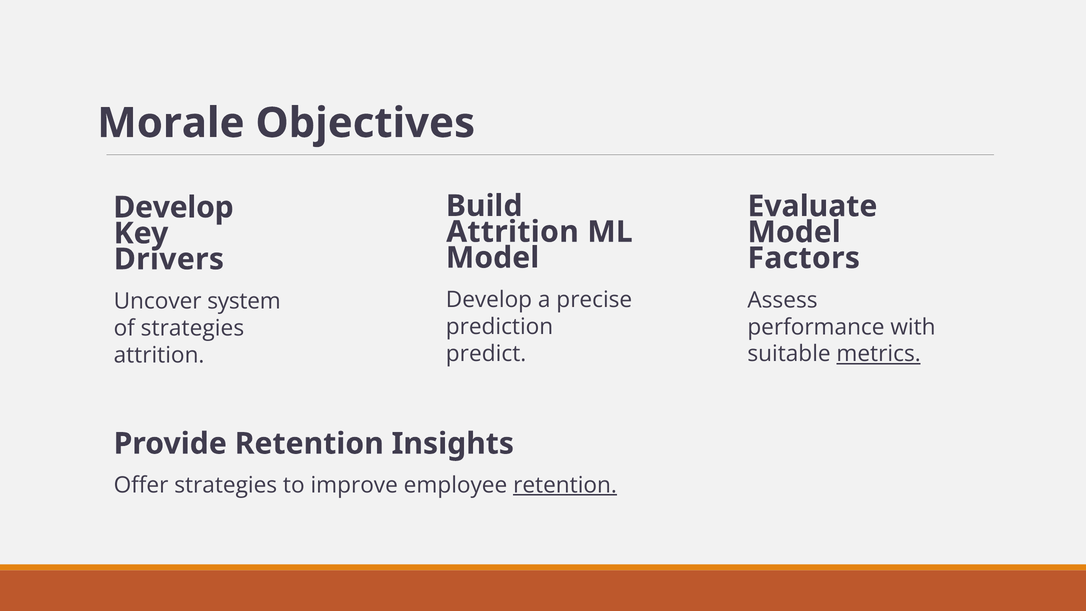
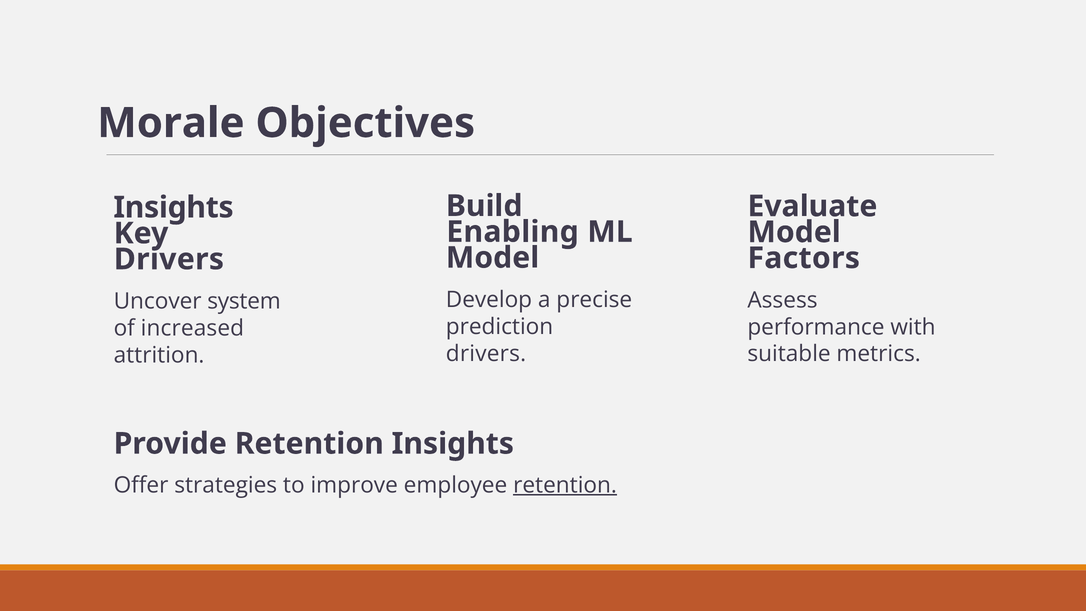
Develop at (173, 207): Develop -> Insights
Attrition at (513, 232): Attrition -> Enabling
of strategies: strategies -> increased
predict at (486, 354): predict -> drivers
metrics underline: present -> none
